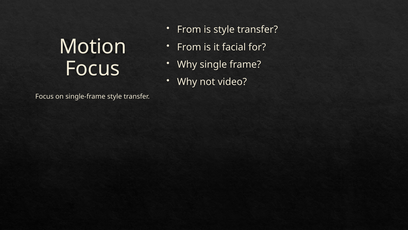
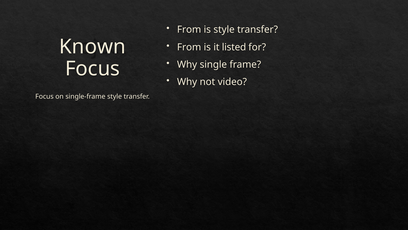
Motion: Motion -> Known
facial: facial -> listed
